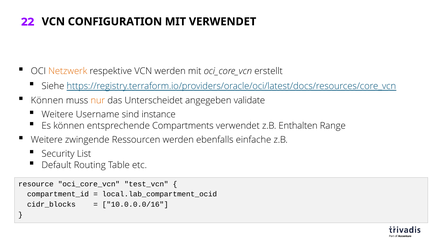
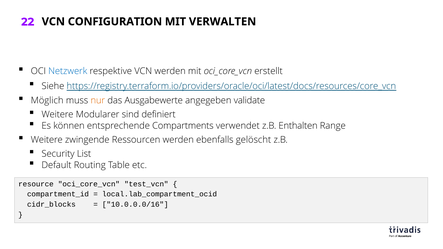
MIT VERWENDET: VERWENDET -> VERWALTEN
Netzwerk colour: orange -> blue
Können at (47, 101): Können -> Möglich
Unterscheidet: Unterscheidet -> Ausgabewerte
Username: Username -> Modularer
instance: instance -> definiert
einfache: einfache -> gelöscht
